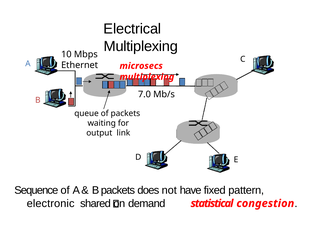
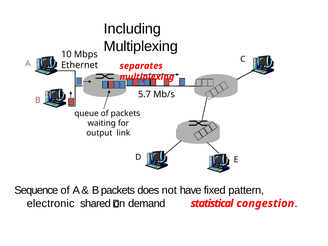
Electrical: Electrical -> Including
microsecs: microsecs -> separates
7.0: 7.0 -> 5.7
